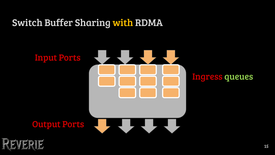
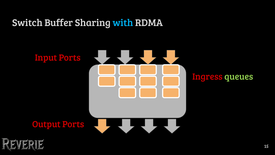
with colour: yellow -> light blue
